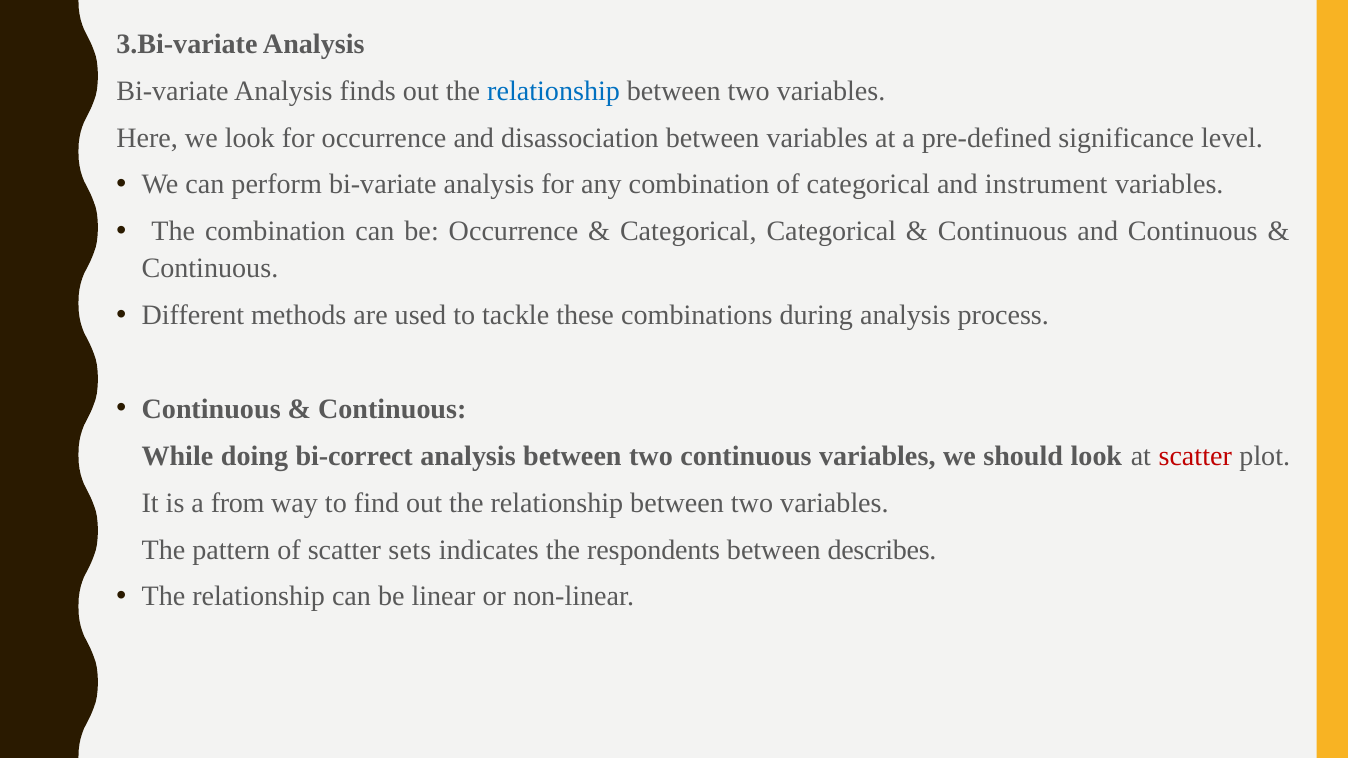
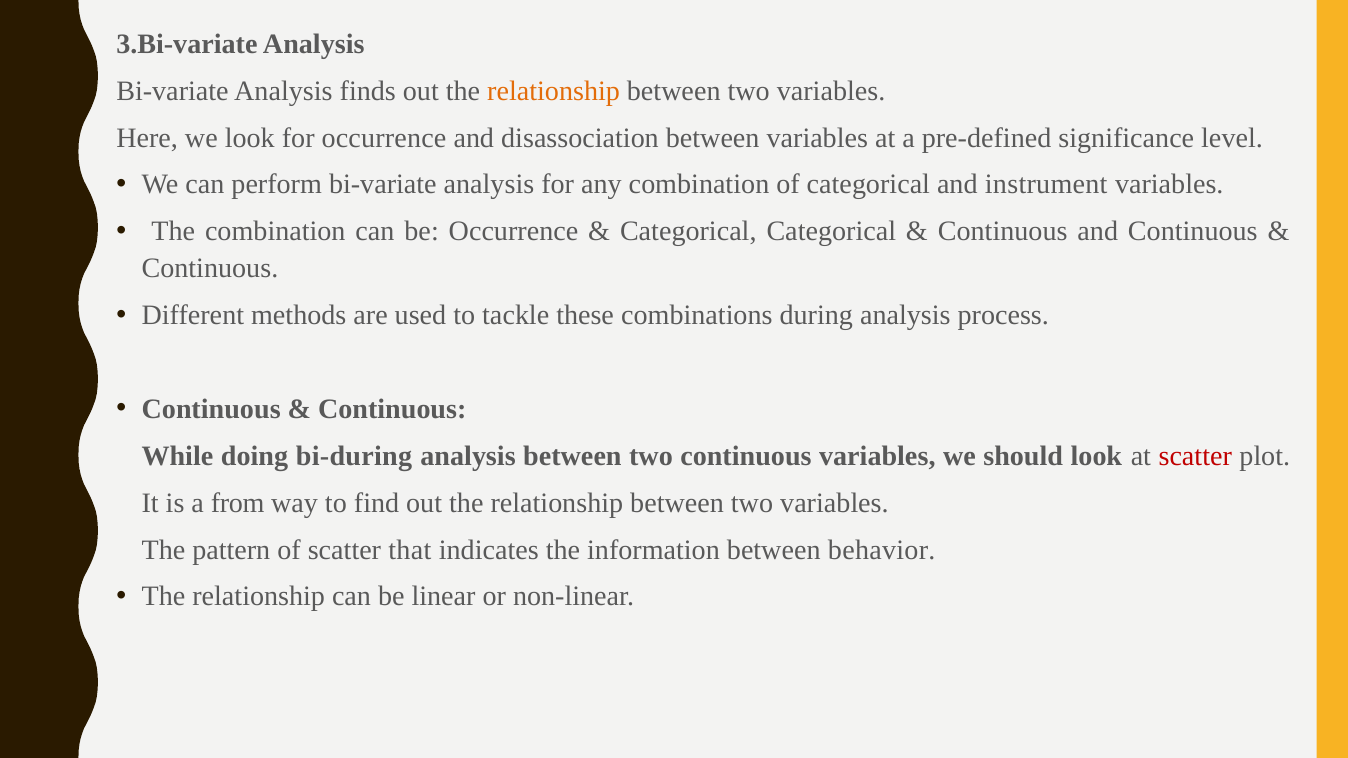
relationship at (554, 91) colour: blue -> orange
bi-correct: bi-correct -> bi-during
sets: sets -> that
respondents: respondents -> information
describes: describes -> behavior
